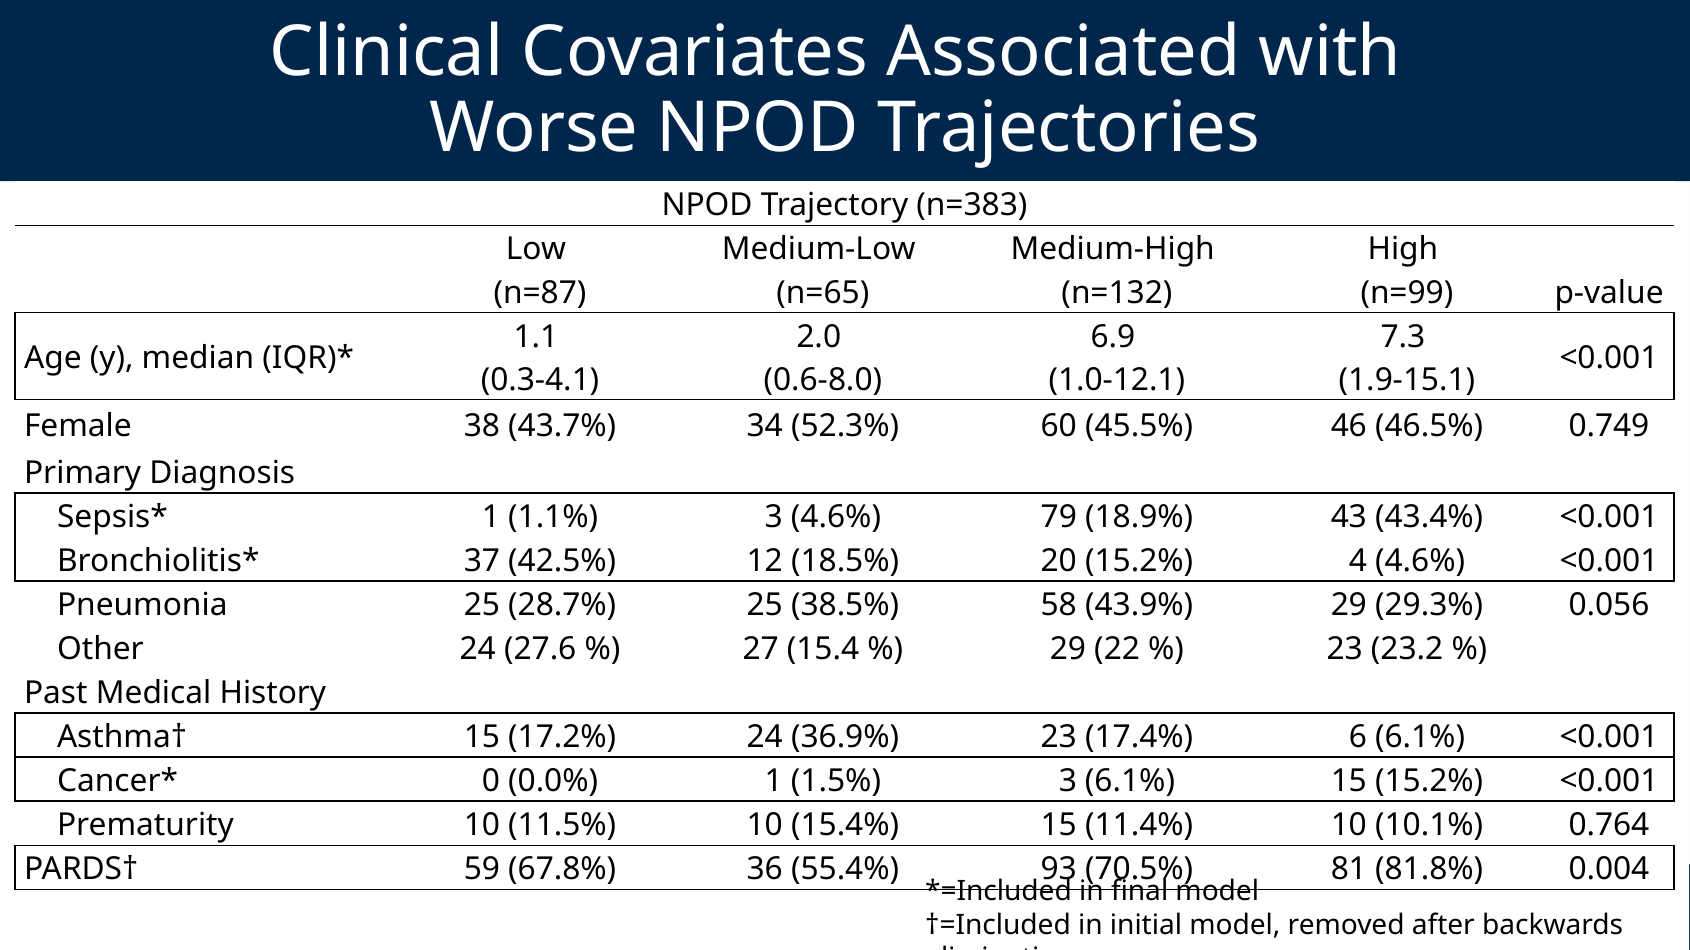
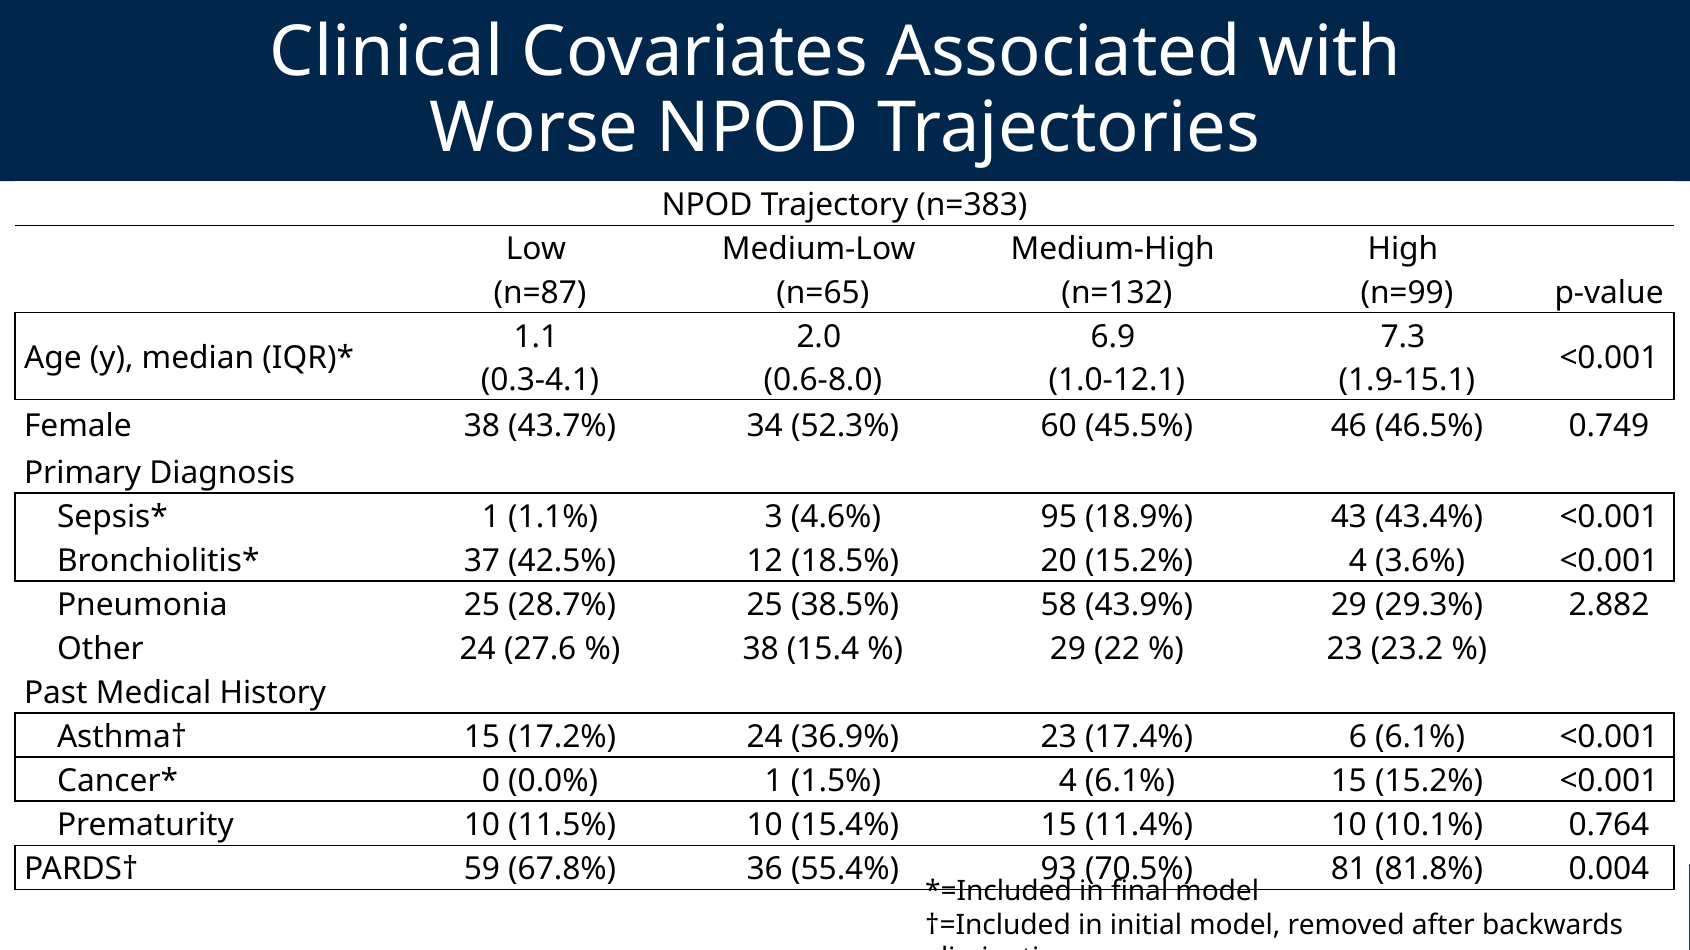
79: 79 -> 95
4 4.6%: 4.6% -> 3.6%
0.056: 0.056 -> 2.882
27 at (761, 650): 27 -> 38
1.5% 3: 3 -> 4
